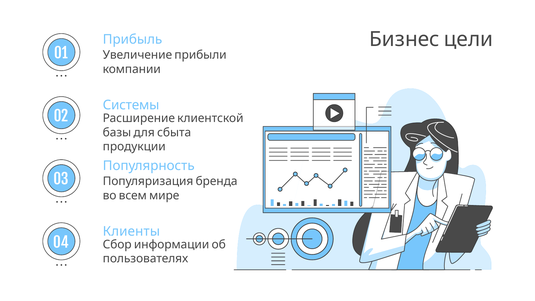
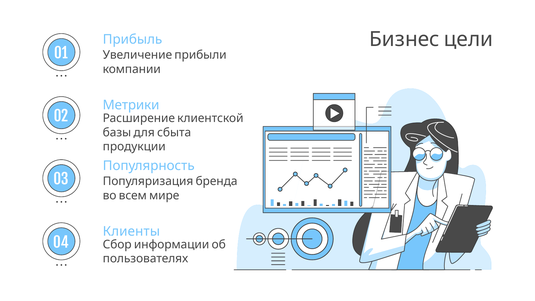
Системы: Системы -> Метрики
